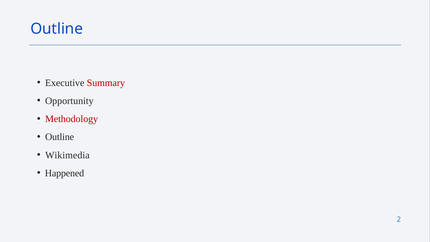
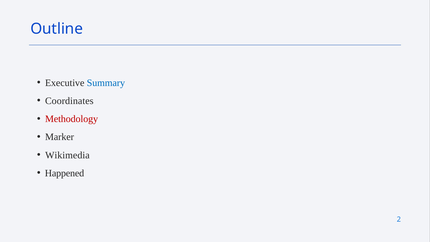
Summary colour: red -> blue
Opportunity: Opportunity -> Coordinates
Outline at (60, 137): Outline -> Marker
